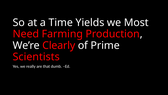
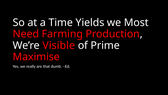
Clearly: Clearly -> Visible
Scientists: Scientists -> Maximise
